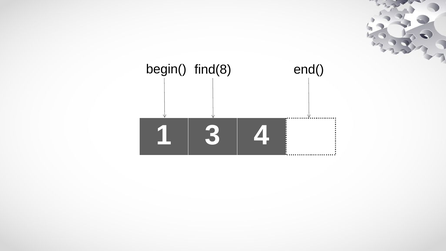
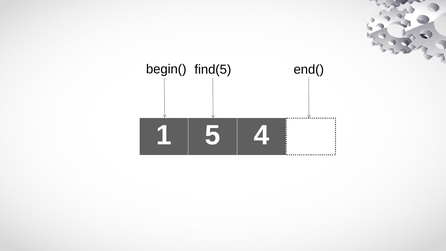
find(8: find(8 -> find(5
3: 3 -> 5
